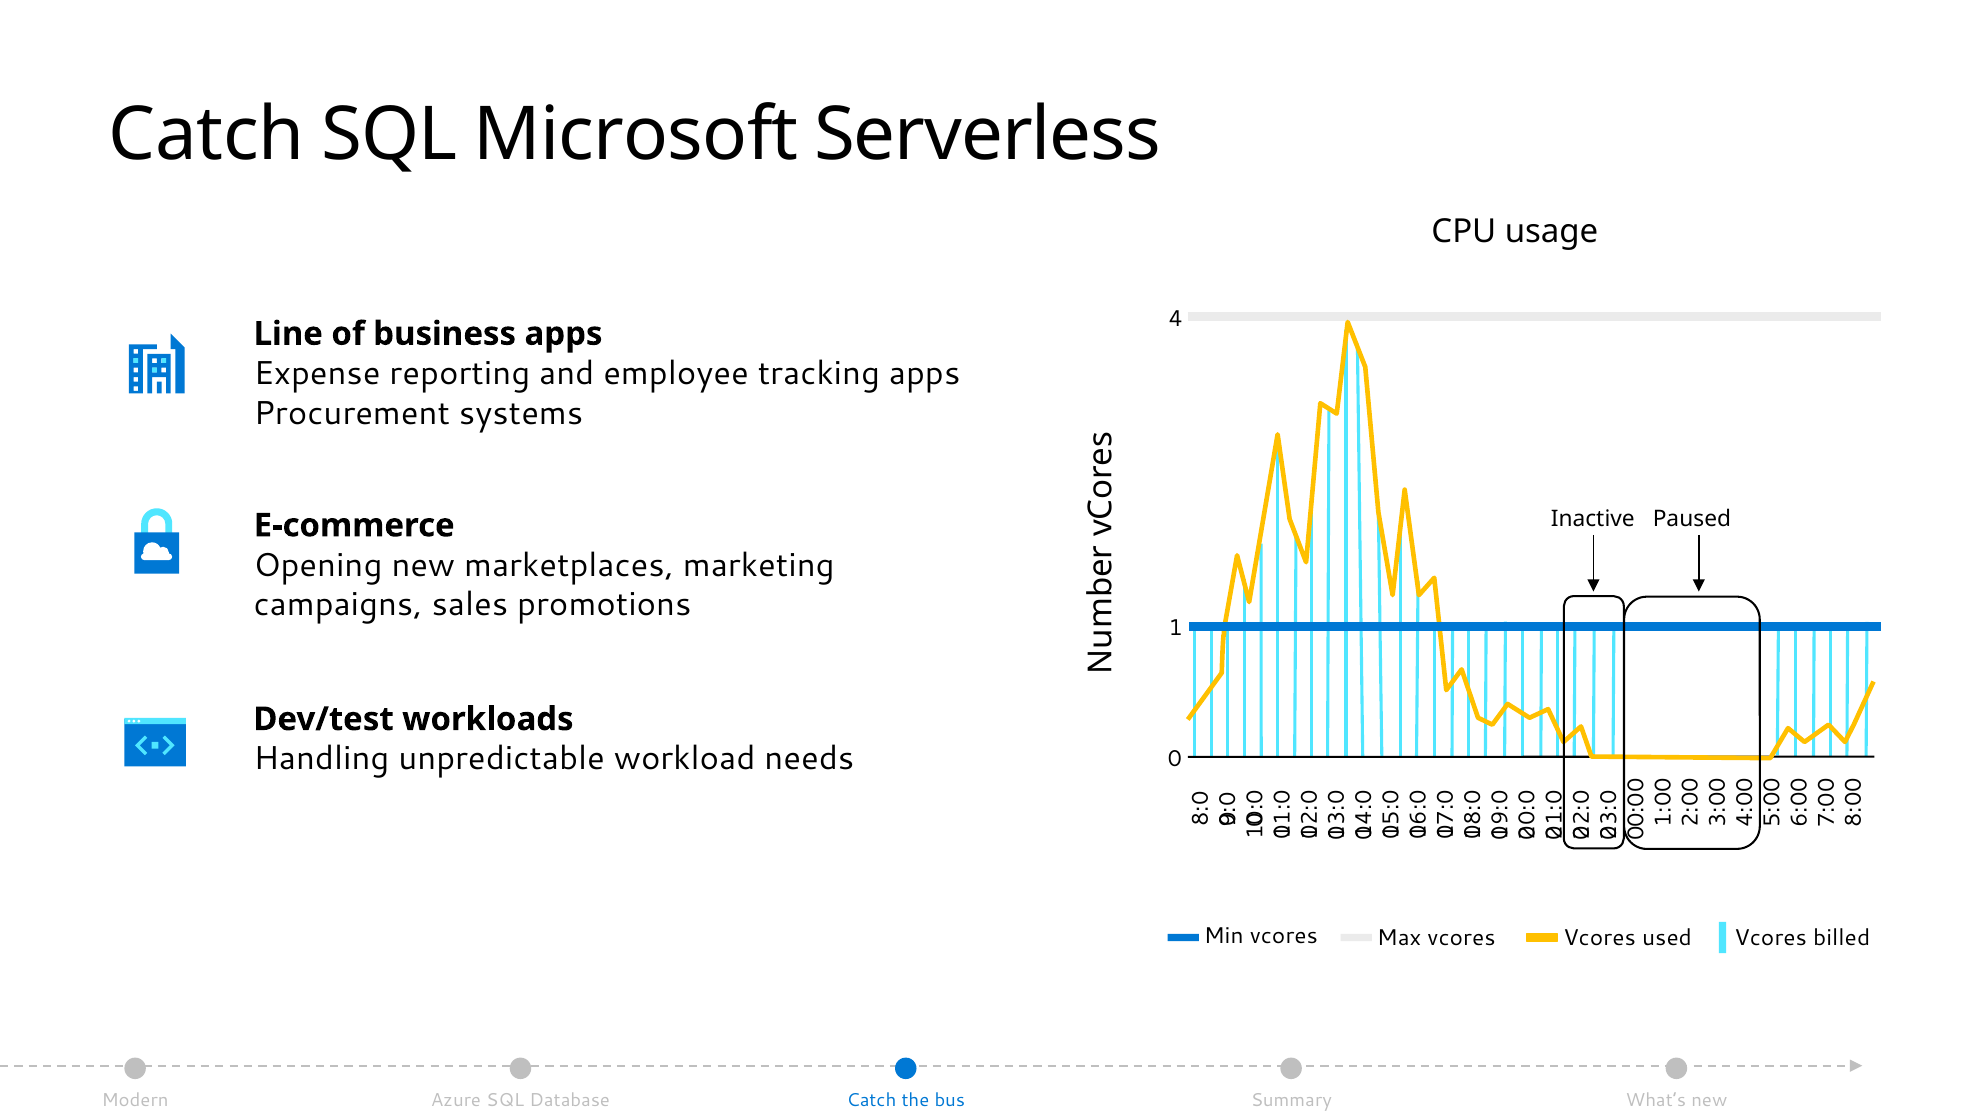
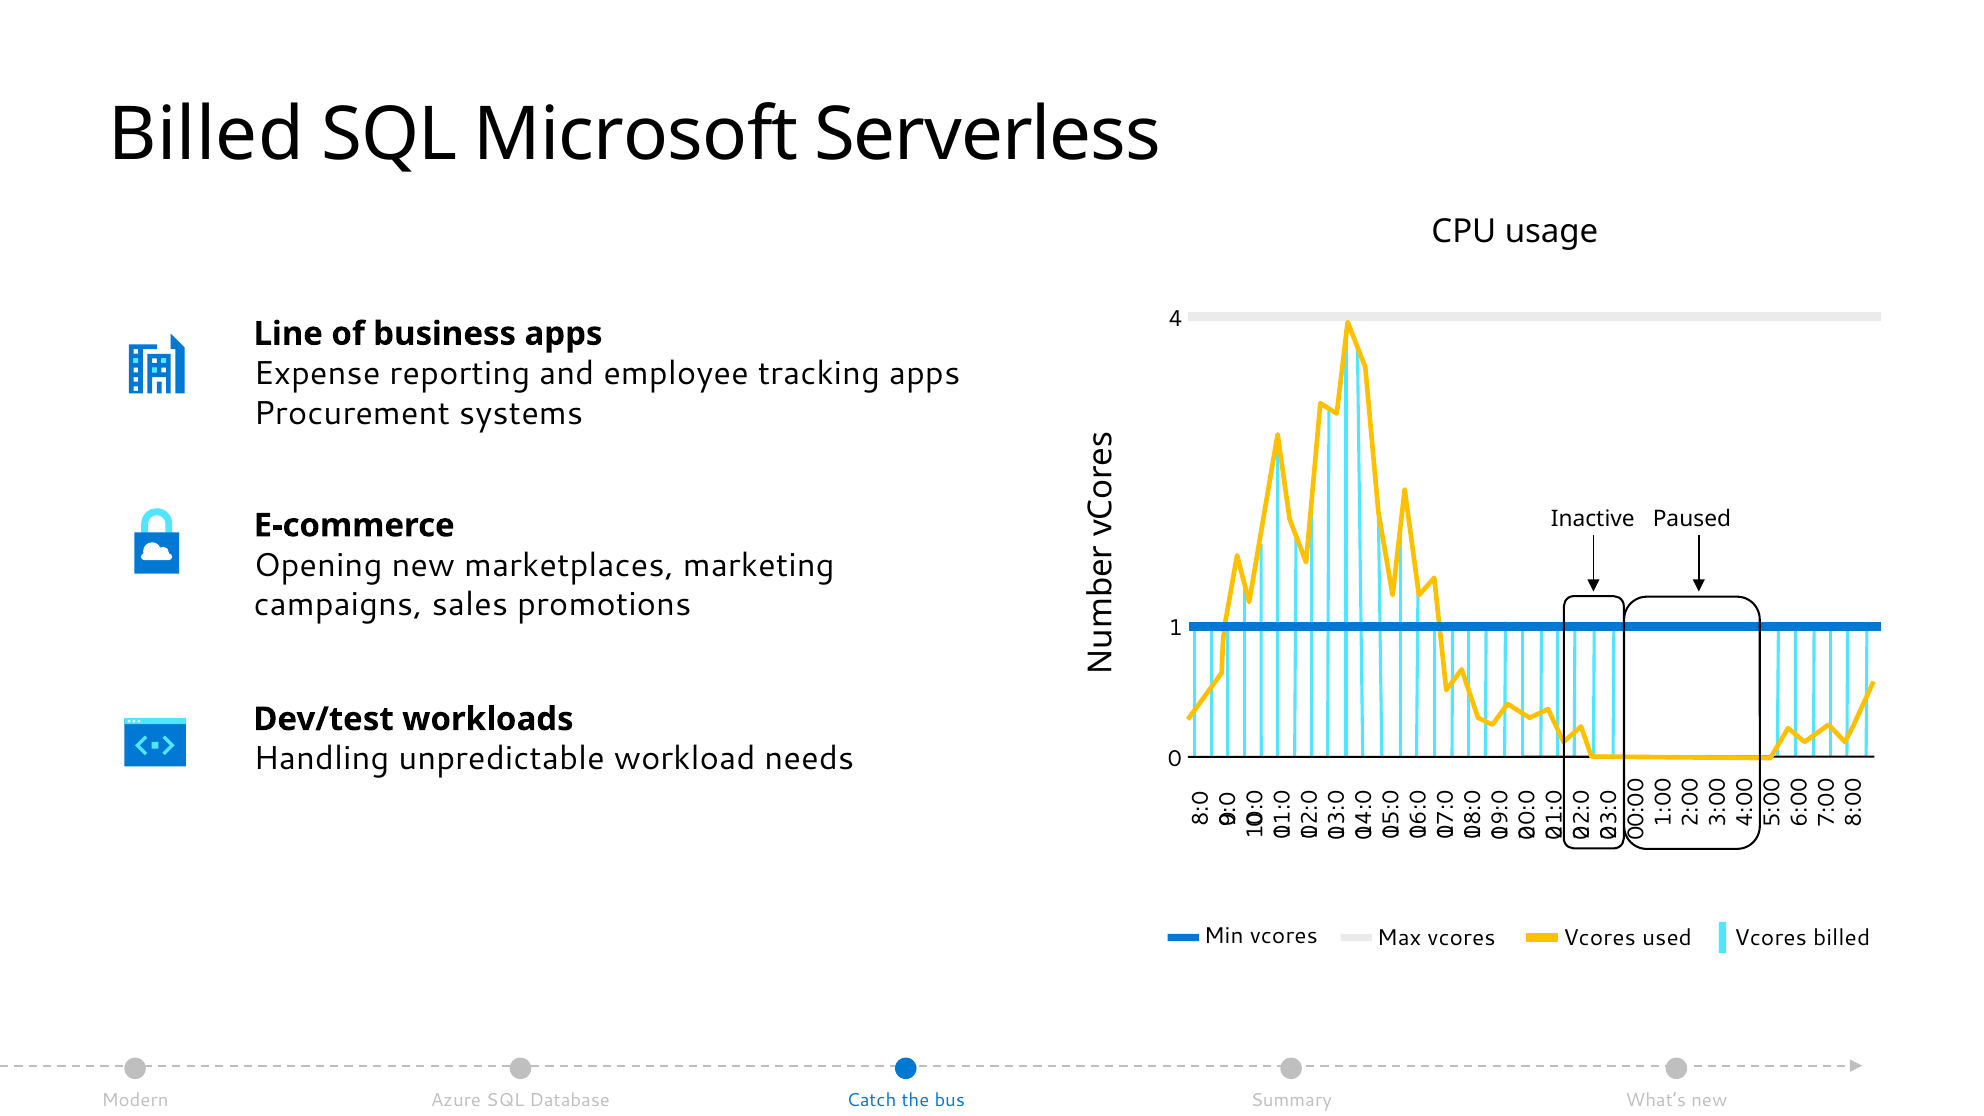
Catch at (207, 135): Catch -> Billed
